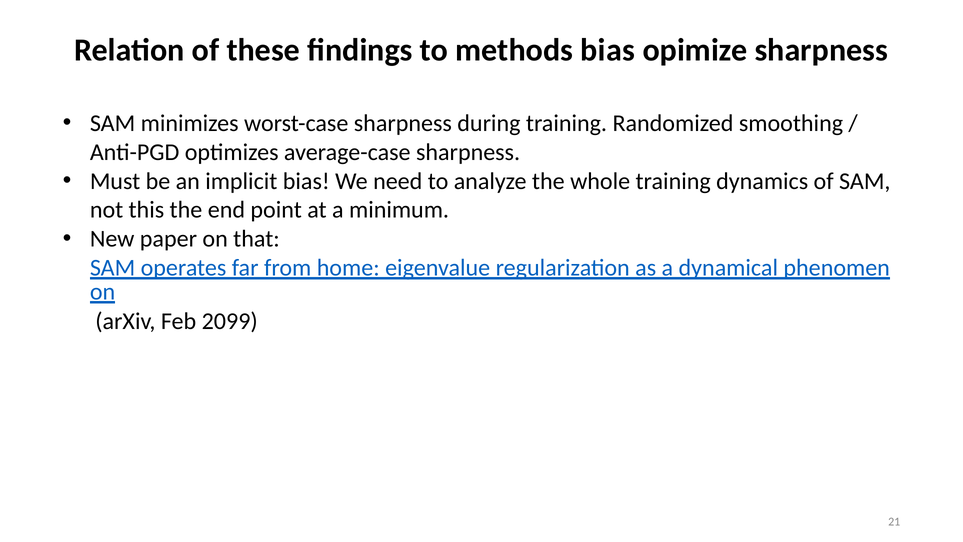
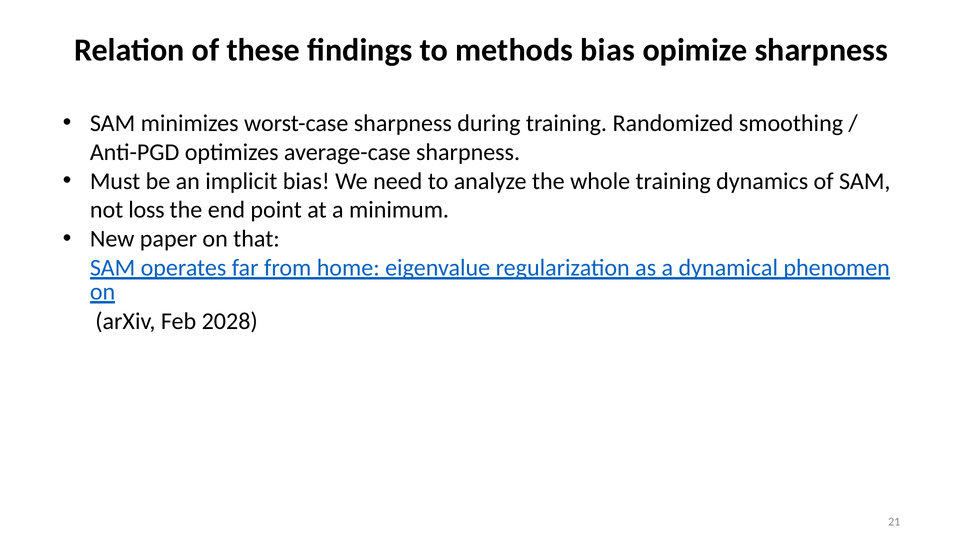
this: this -> loss
2099: 2099 -> 2028
